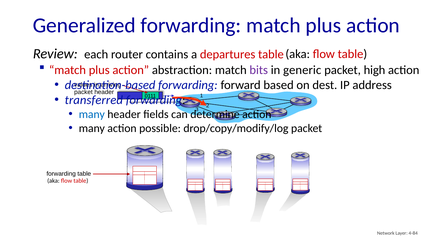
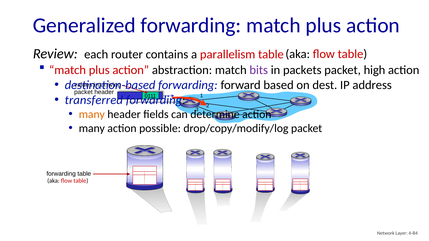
departures: departures -> parallelism
generic: generic -> packets
many at (92, 115) colour: blue -> orange
